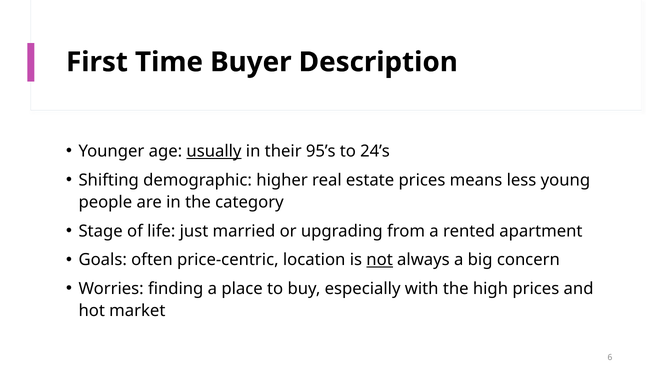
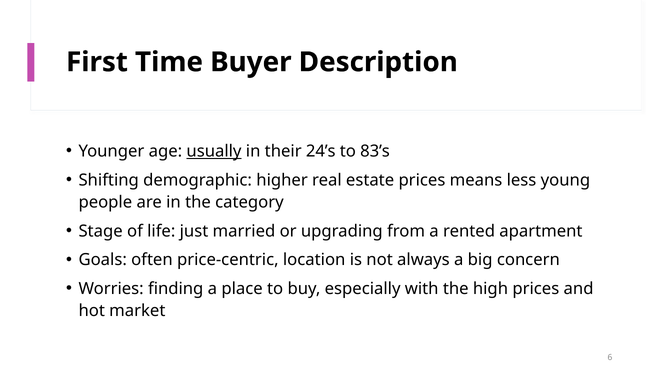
95’s: 95’s -> 24’s
24’s: 24’s -> 83’s
not underline: present -> none
